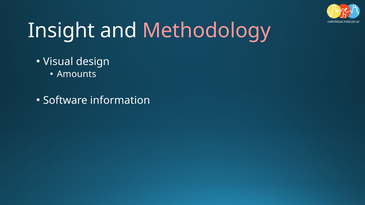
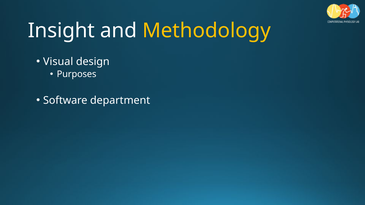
Methodology colour: pink -> yellow
Amounts: Amounts -> Purposes
information: information -> department
